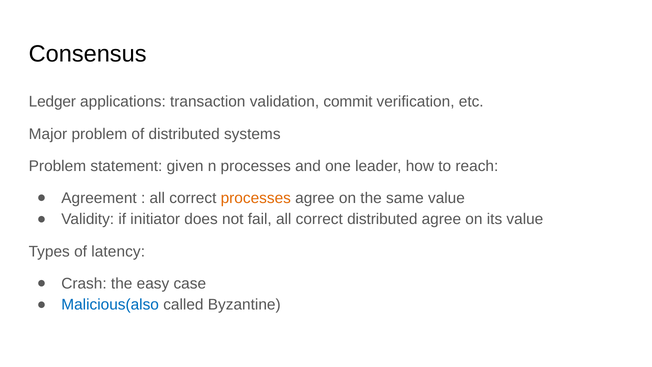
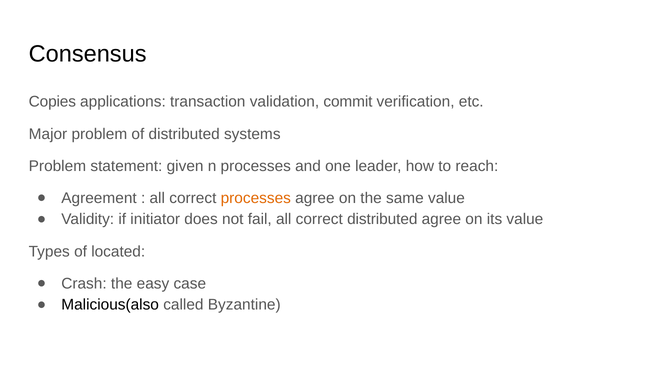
Ledger: Ledger -> Copies
latency: latency -> located
Malicious(also colour: blue -> black
